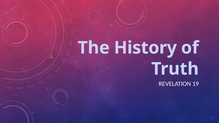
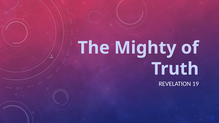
History: History -> Mighty
